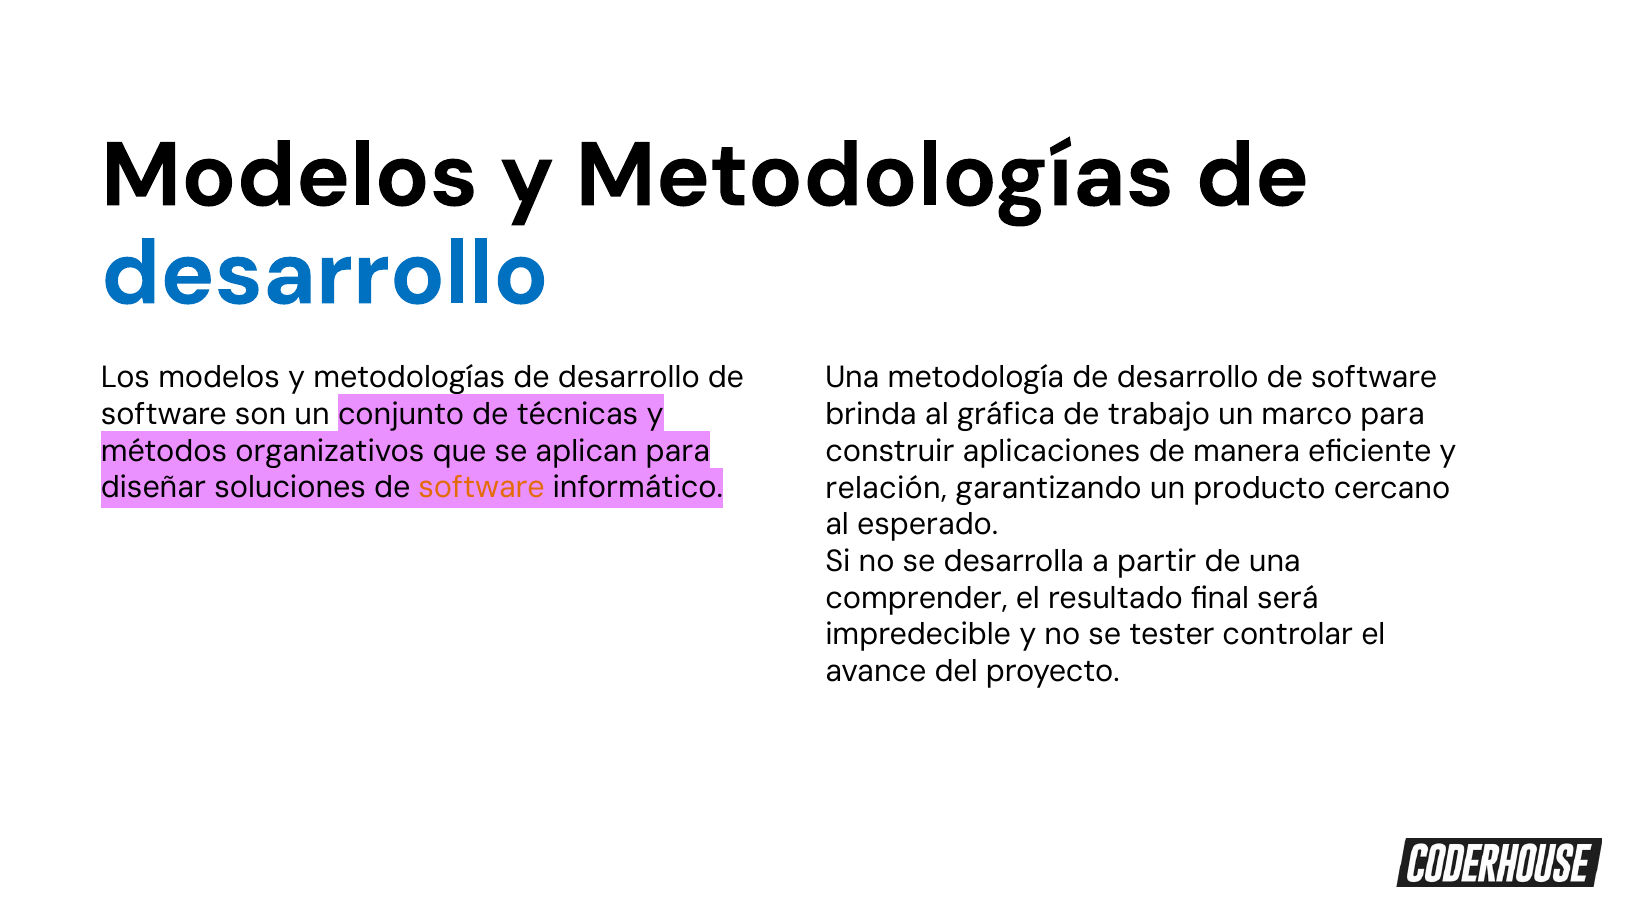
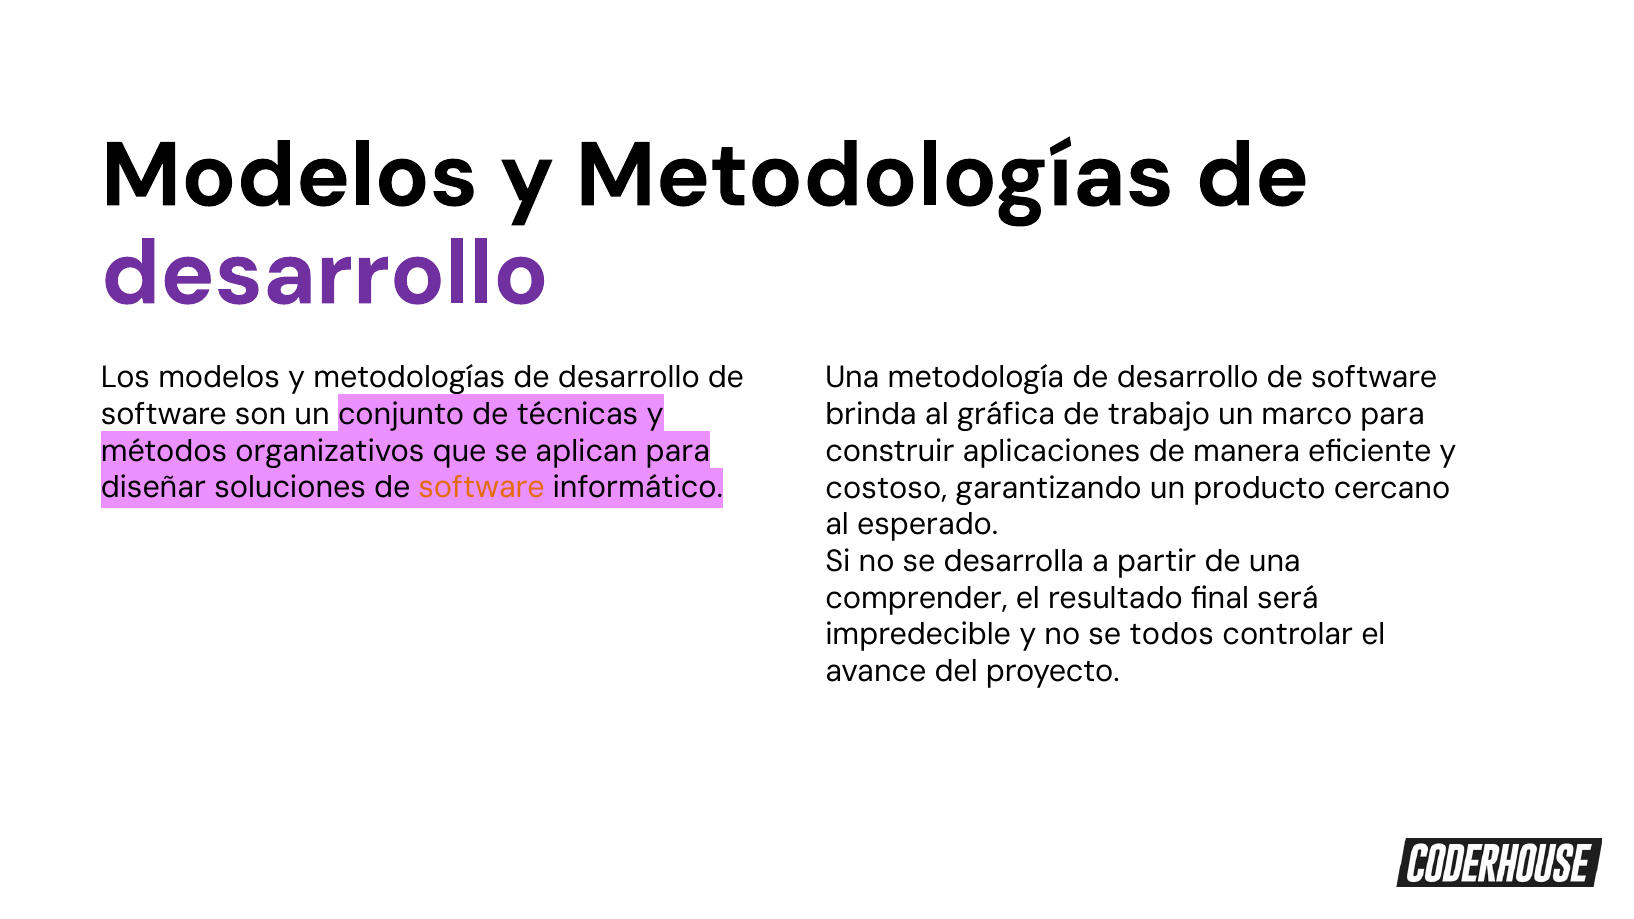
desarrollo at (325, 274) colour: blue -> purple
relación: relación -> costoso
tester: tester -> todos
